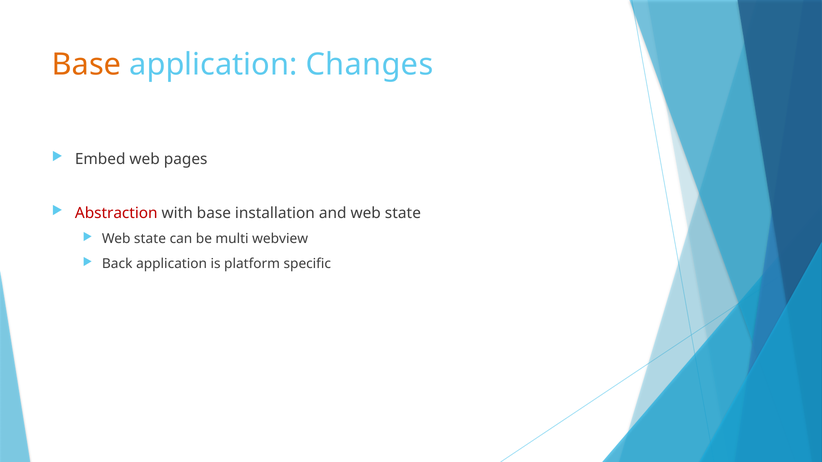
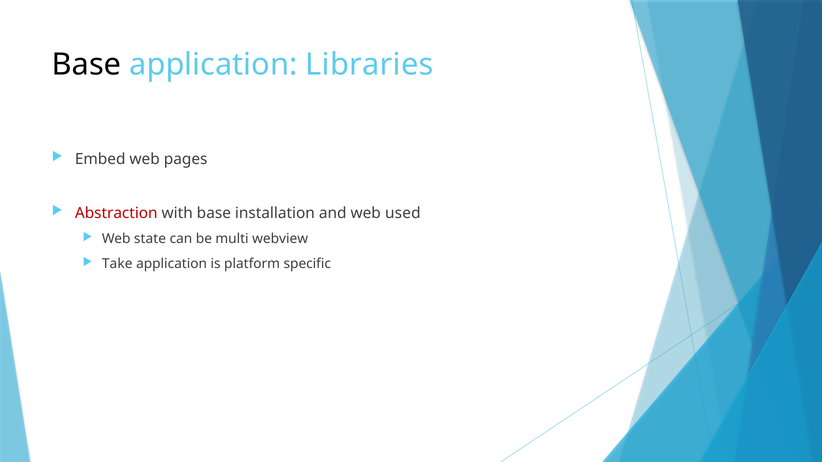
Base at (87, 65) colour: orange -> black
Changes: Changes -> Libraries
and web state: state -> used
Back: Back -> Take
